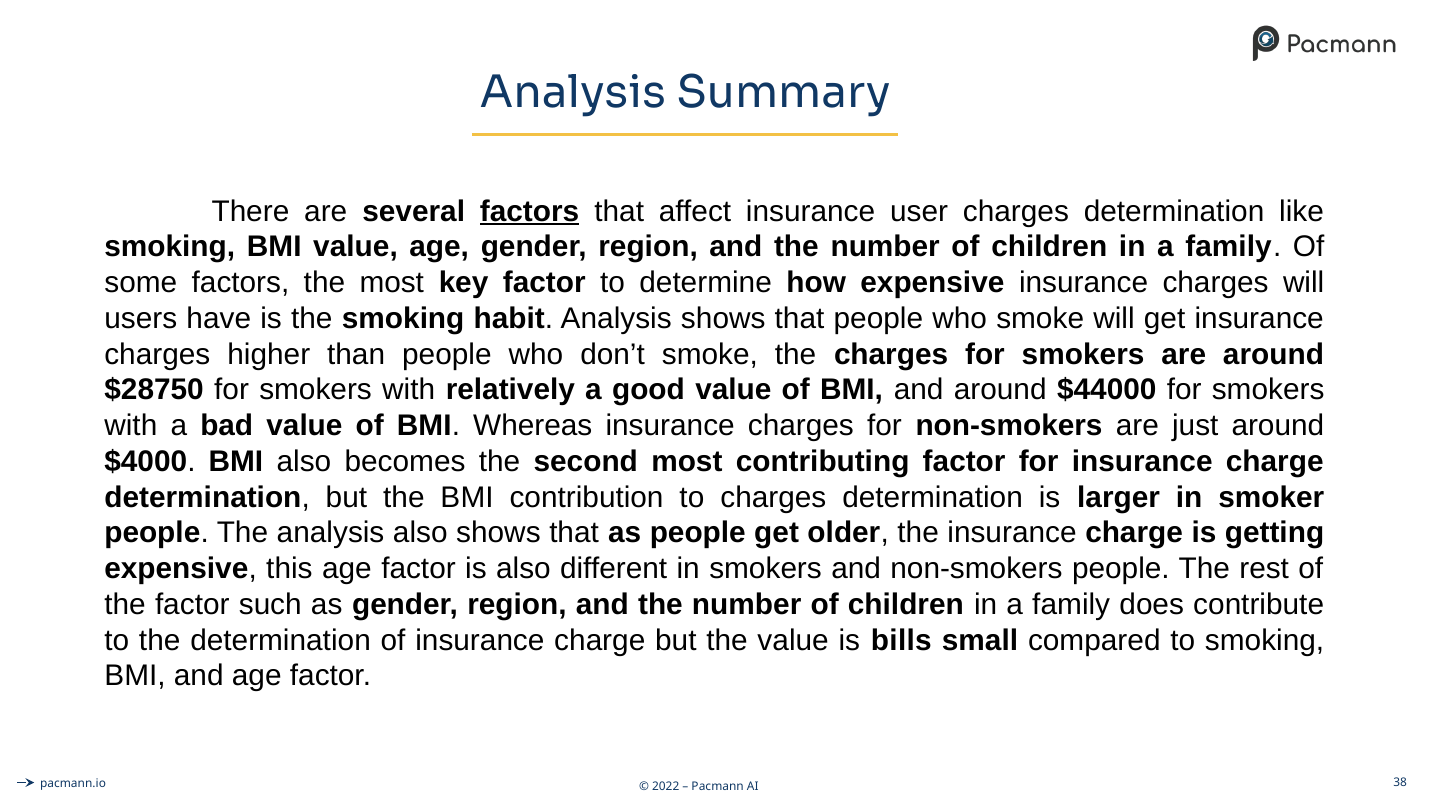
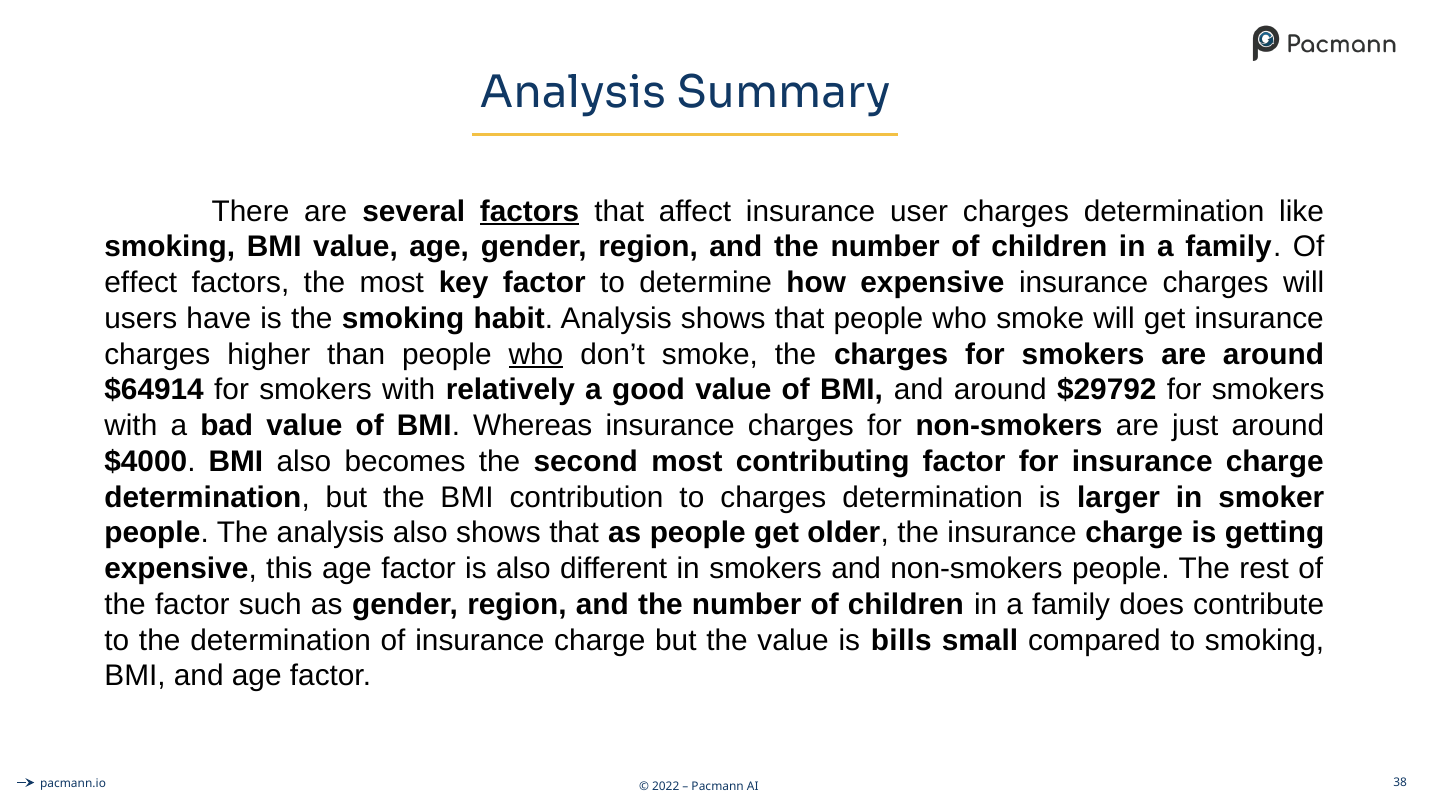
some: some -> effect
who at (536, 354) underline: none -> present
$28750: $28750 -> $64914
$44000: $44000 -> $29792
